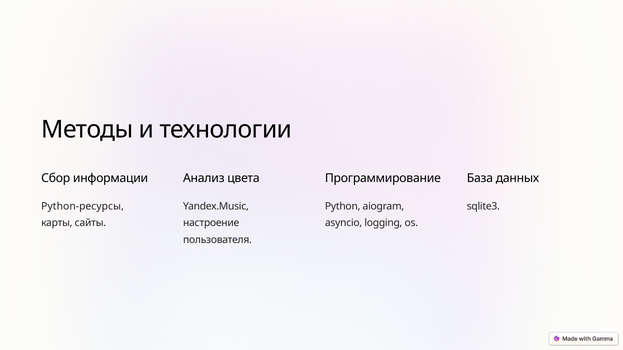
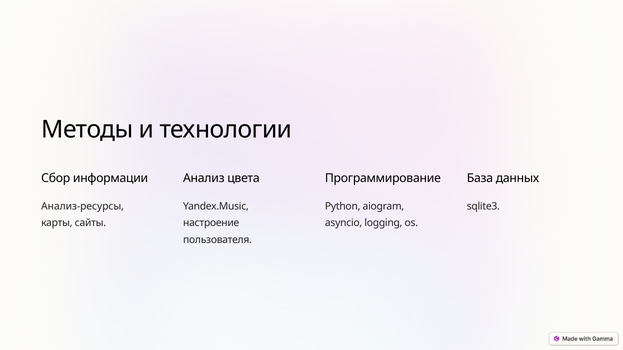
Python-ресурсы: Python-ресурсы -> Анализ-ресурсы
